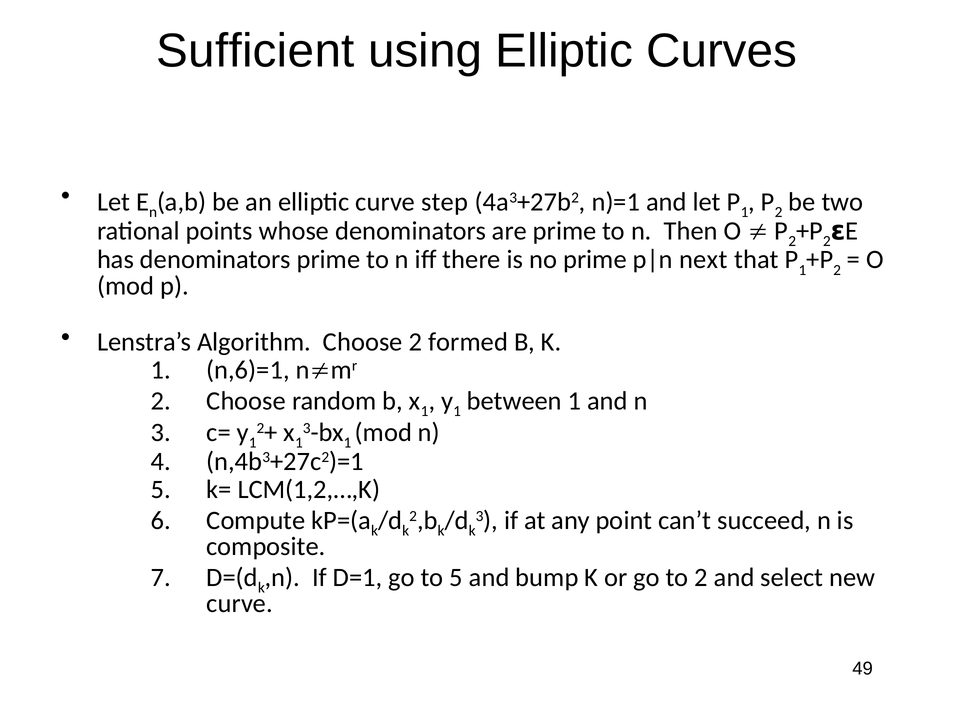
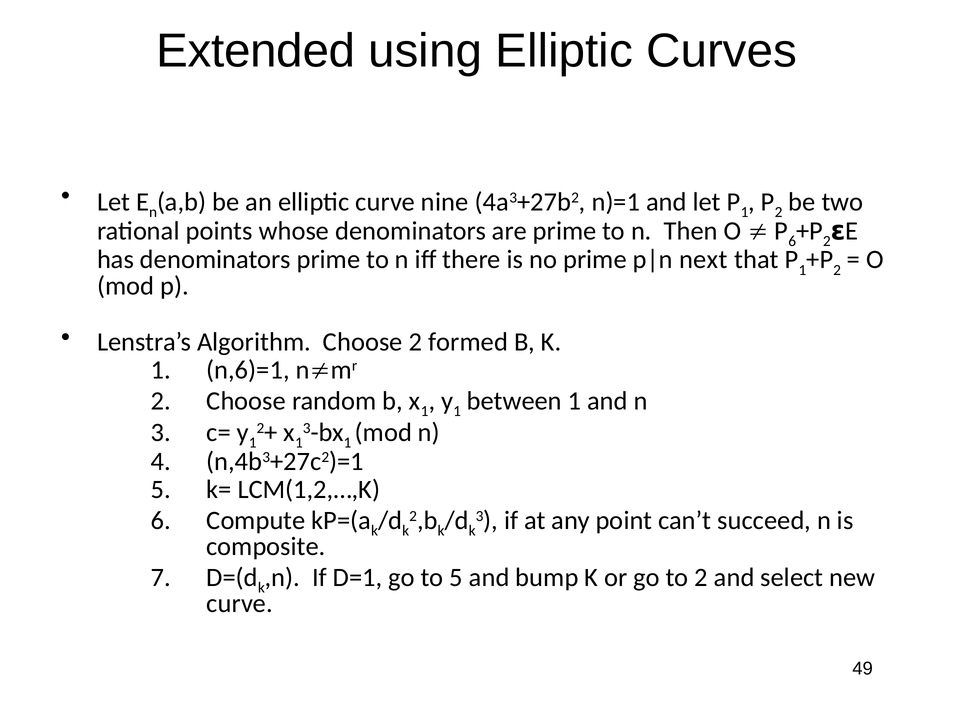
Sufficient: Sufficient -> Extended
step: step -> nine
2 at (792, 241): 2 -> 6
